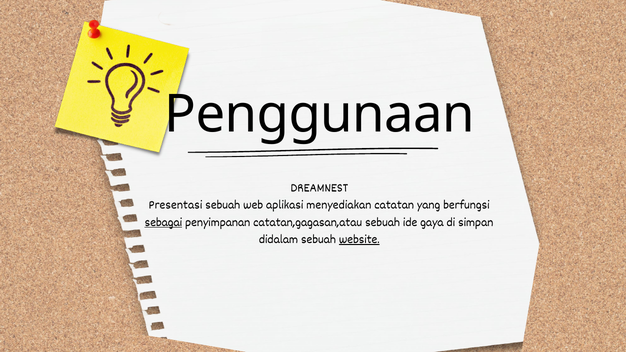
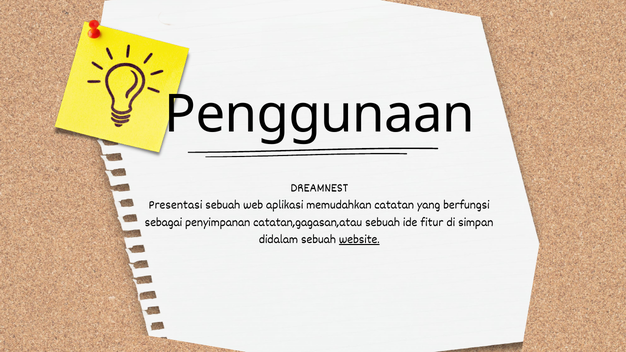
menyediakan: menyediakan -> memudahkan
sebagai underline: present -> none
gaya: gaya -> fitur
